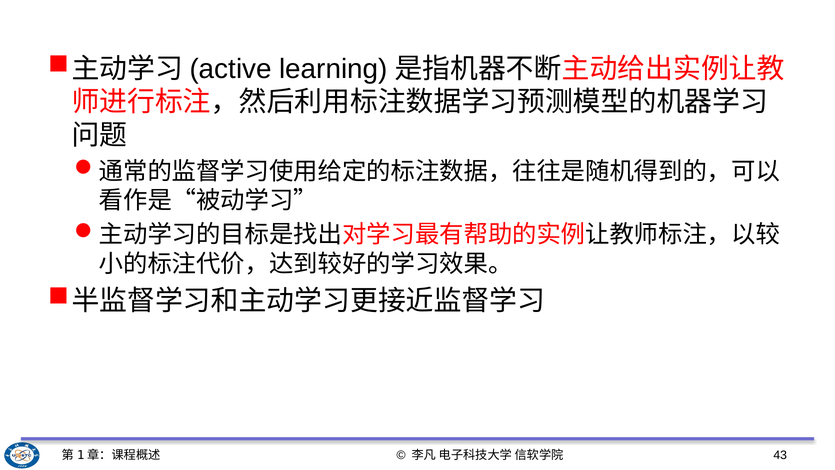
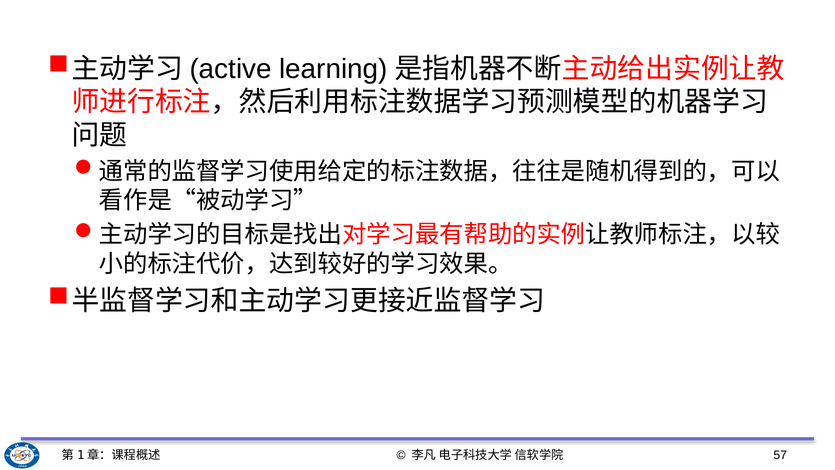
43: 43 -> 57
